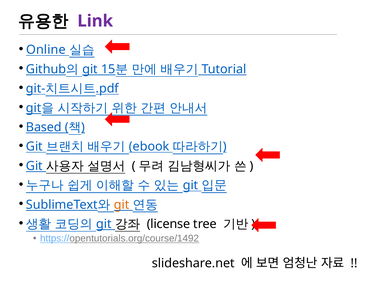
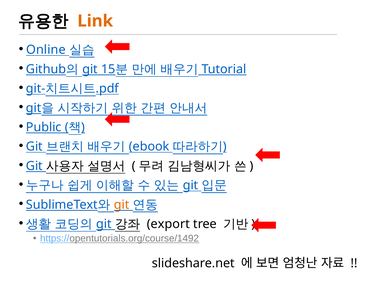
Link colour: purple -> orange
Based: Based -> Public
license: license -> export
